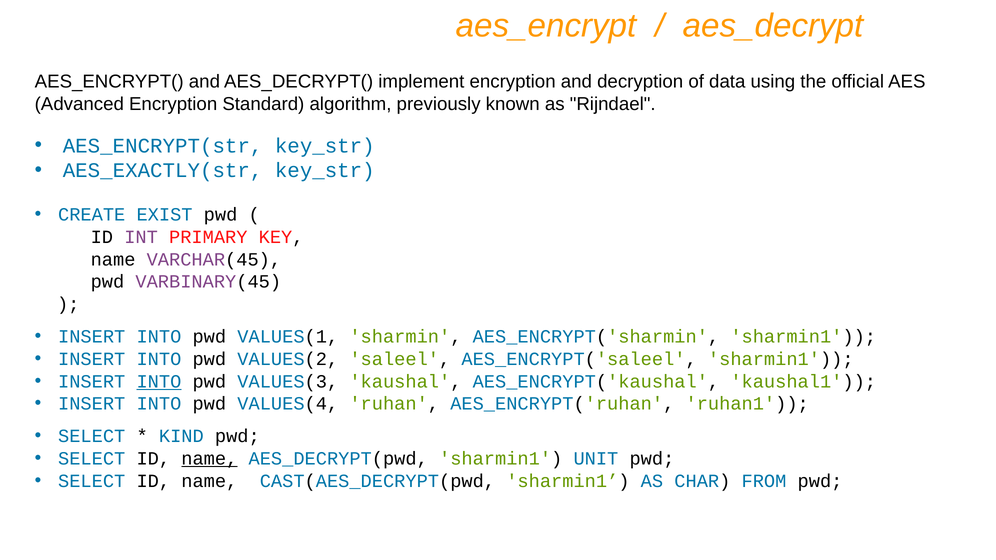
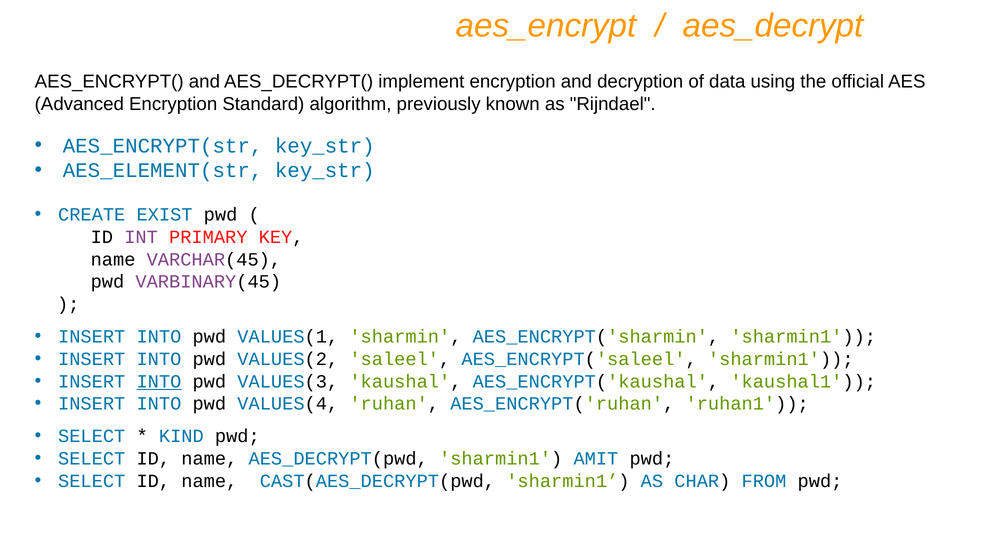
AES_EXACTLY(str: AES_EXACTLY(str -> AES_ELEMENT(str
name at (209, 459) underline: present -> none
UNIT: UNIT -> AMIT
